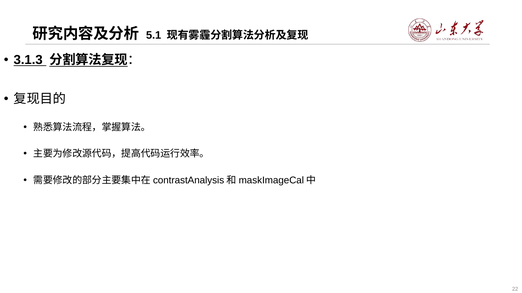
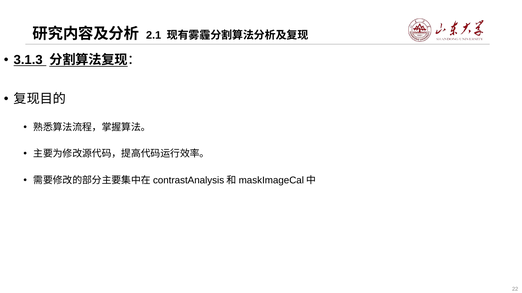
5.1: 5.1 -> 2.1
